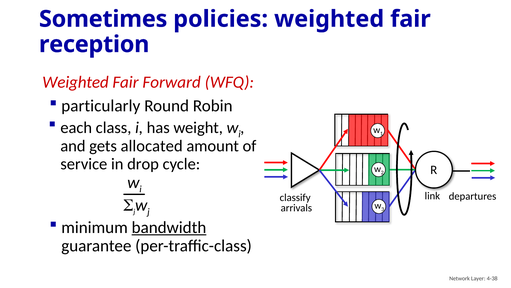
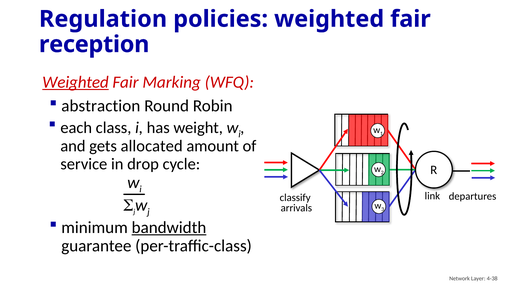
Sometimes: Sometimes -> Regulation
Weighted at (76, 82) underline: none -> present
Forward: Forward -> Marking
particularly: particularly -> abstraction
